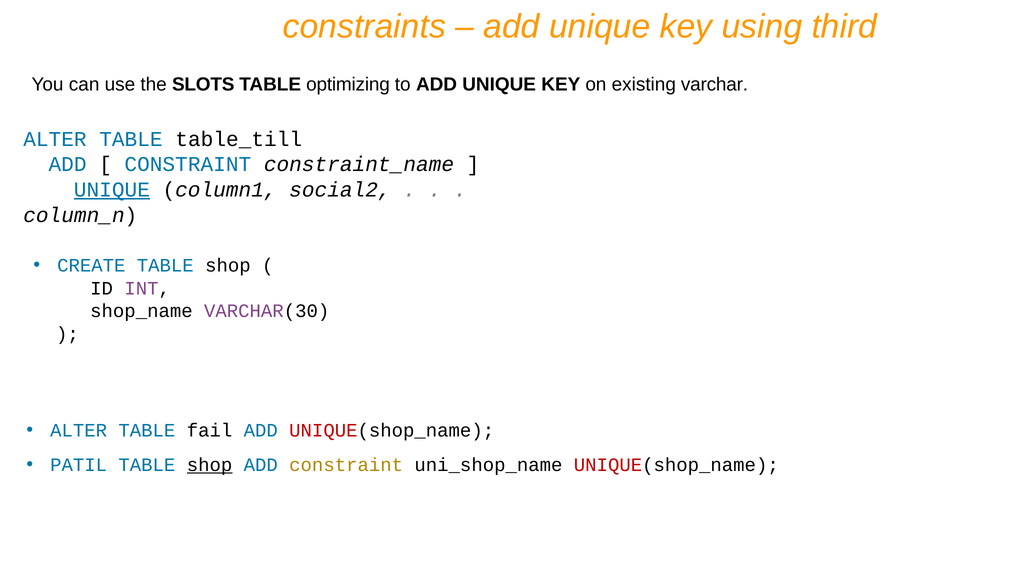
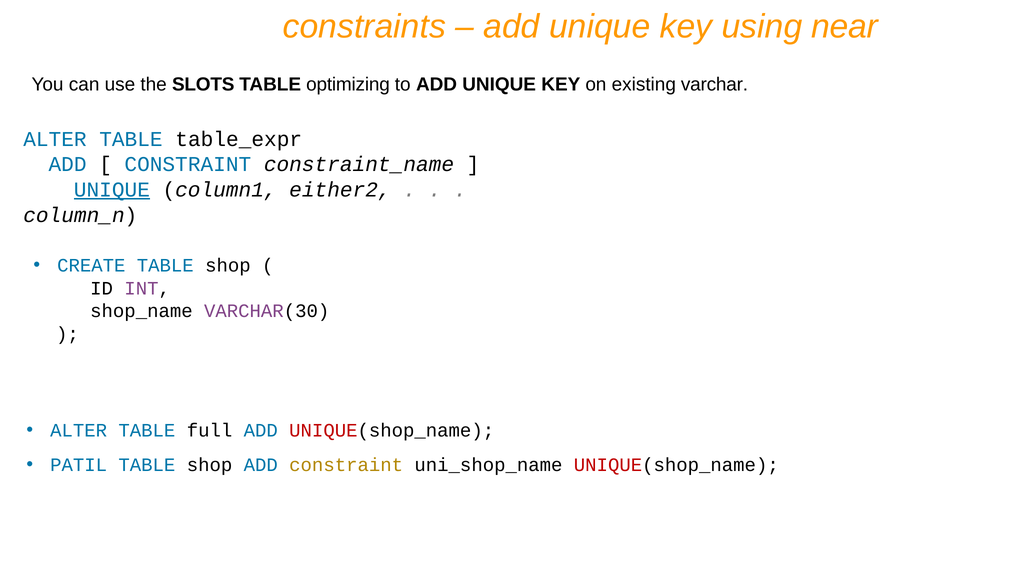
third: third -> near
table_till: table_till -> table_expr
social2: social2 -> either2
fail: fail -> full
shop at (210, 464) underline: present -> none
